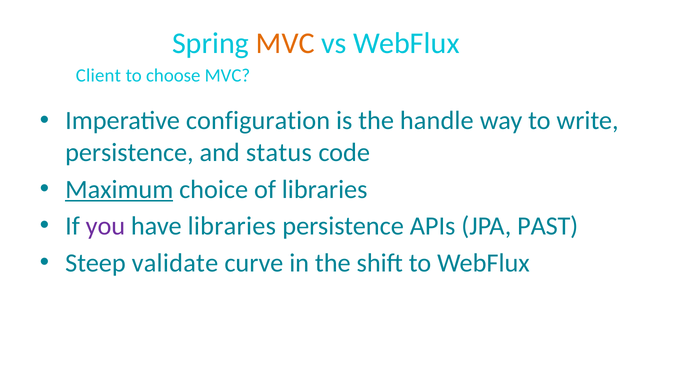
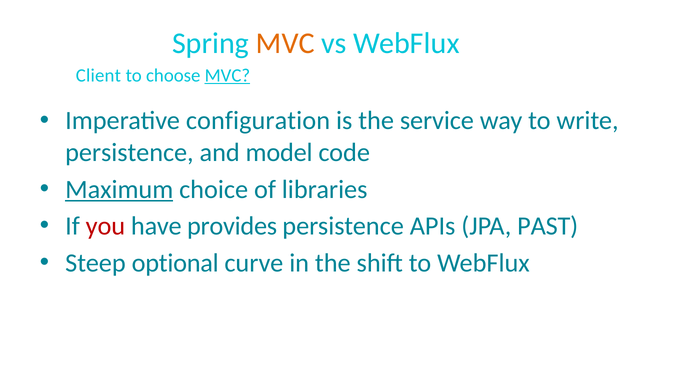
MVC at (227, 76) underline: none -> present
handle: handle -> service
status: status -> model
you colour: purple -> red
have libraries: libraries -> provides
validate: validate -> optional
